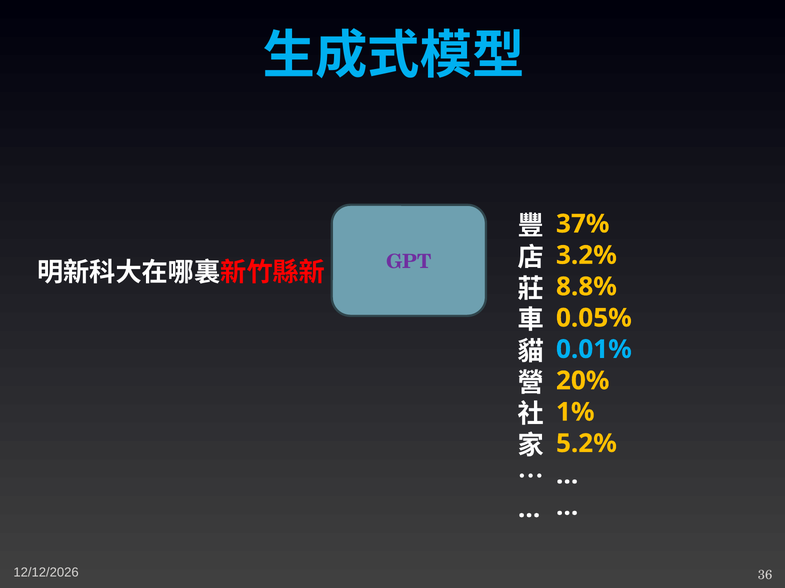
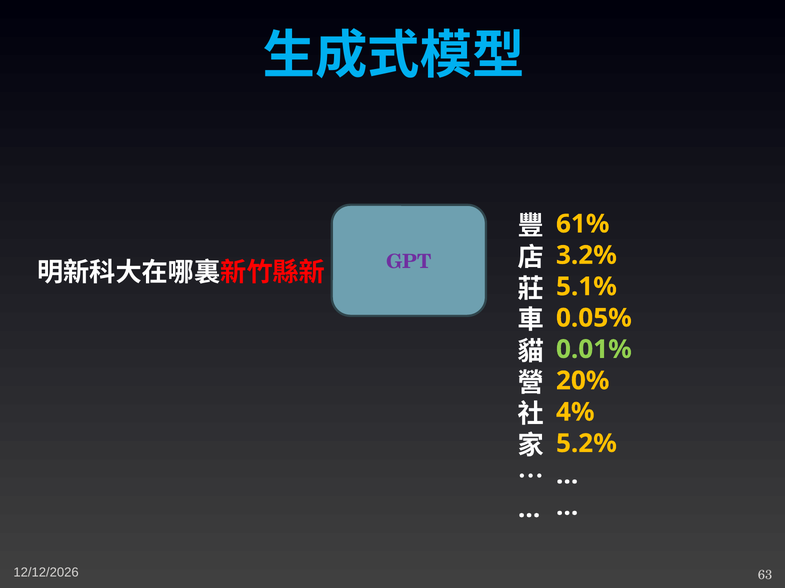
37%: 37% -> 61%
8.8%: 8.8% -> 5.1%
0.01% colour: light blue -> light green
1%: 1% -> 4%
36: 36 -> 63
